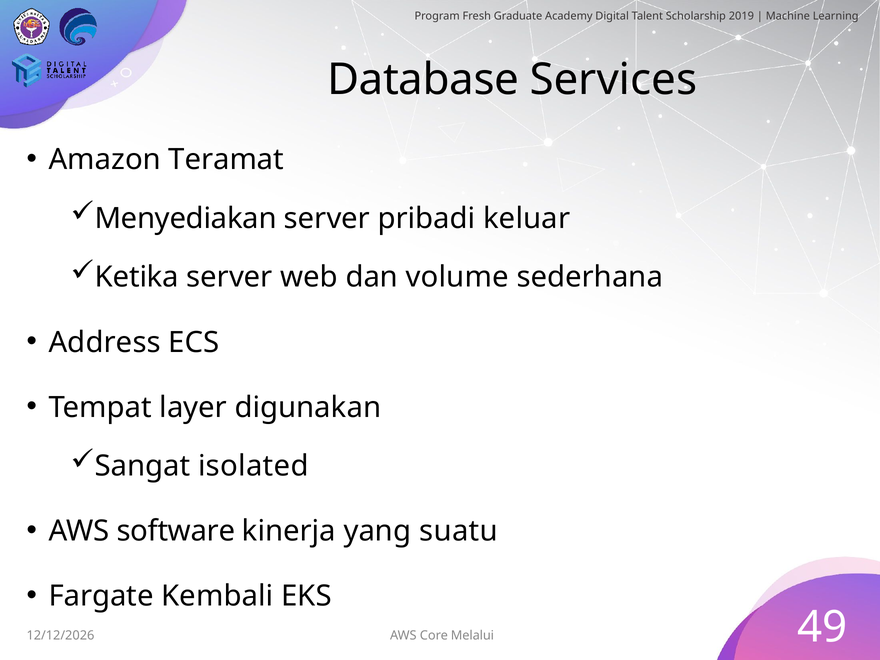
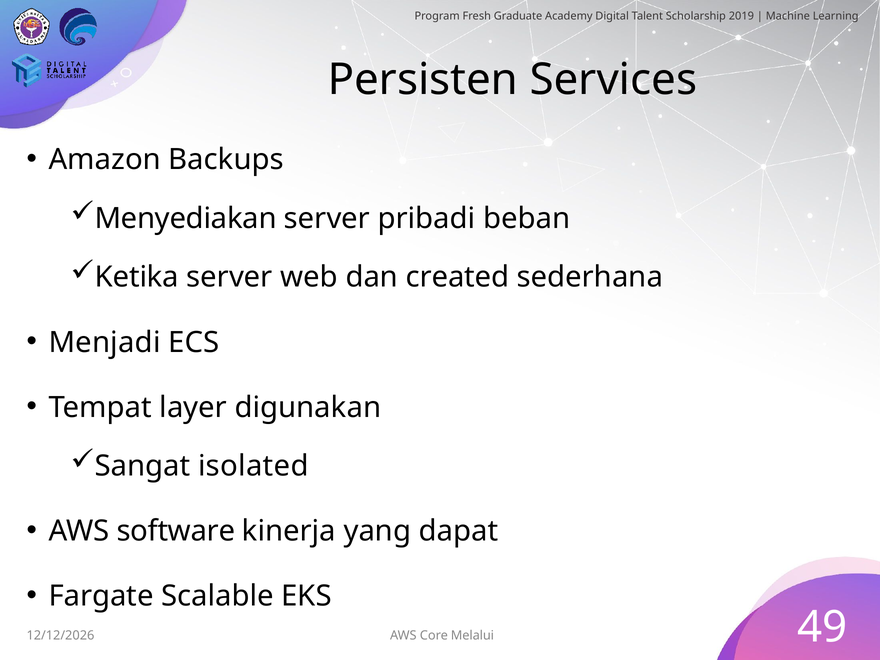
Database: Database -> Persisten
Teramat: Teramat -> Backups
keluar: keluar -> beban
volume: volume -> created
Address: Address -> Menjadi
suatu: suatu -> dapat
Kembali: Kembali -> Scalable
